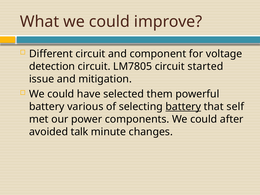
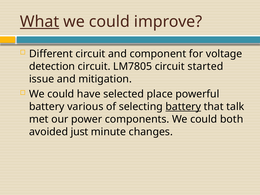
What underline: none -> present
them: them -> place
self: self -> talk
after: after -> both
talk: talk -> just
